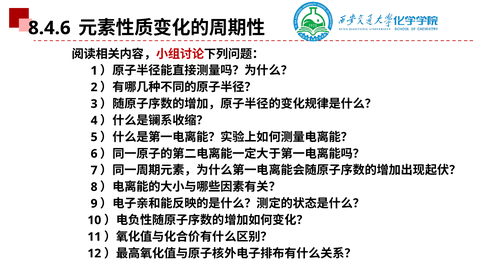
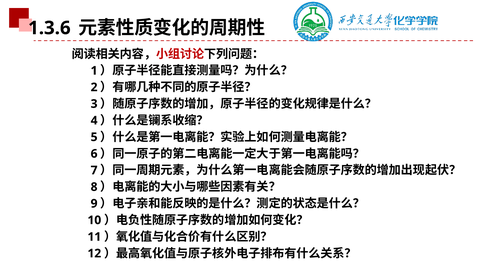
8.4.6: 8.4.6 -> 1.3.6
